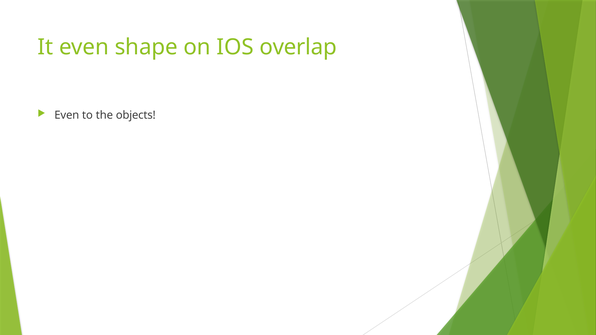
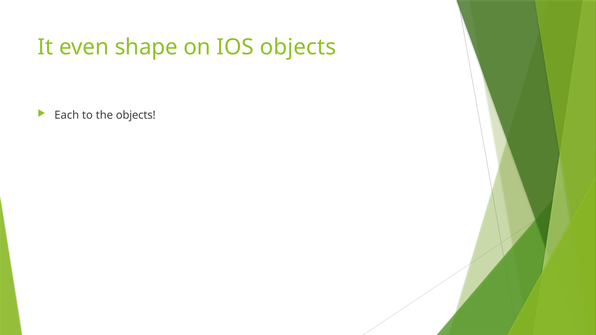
IOS overlap: overlap -> objects
Even at (67, 115): Even -> Each
